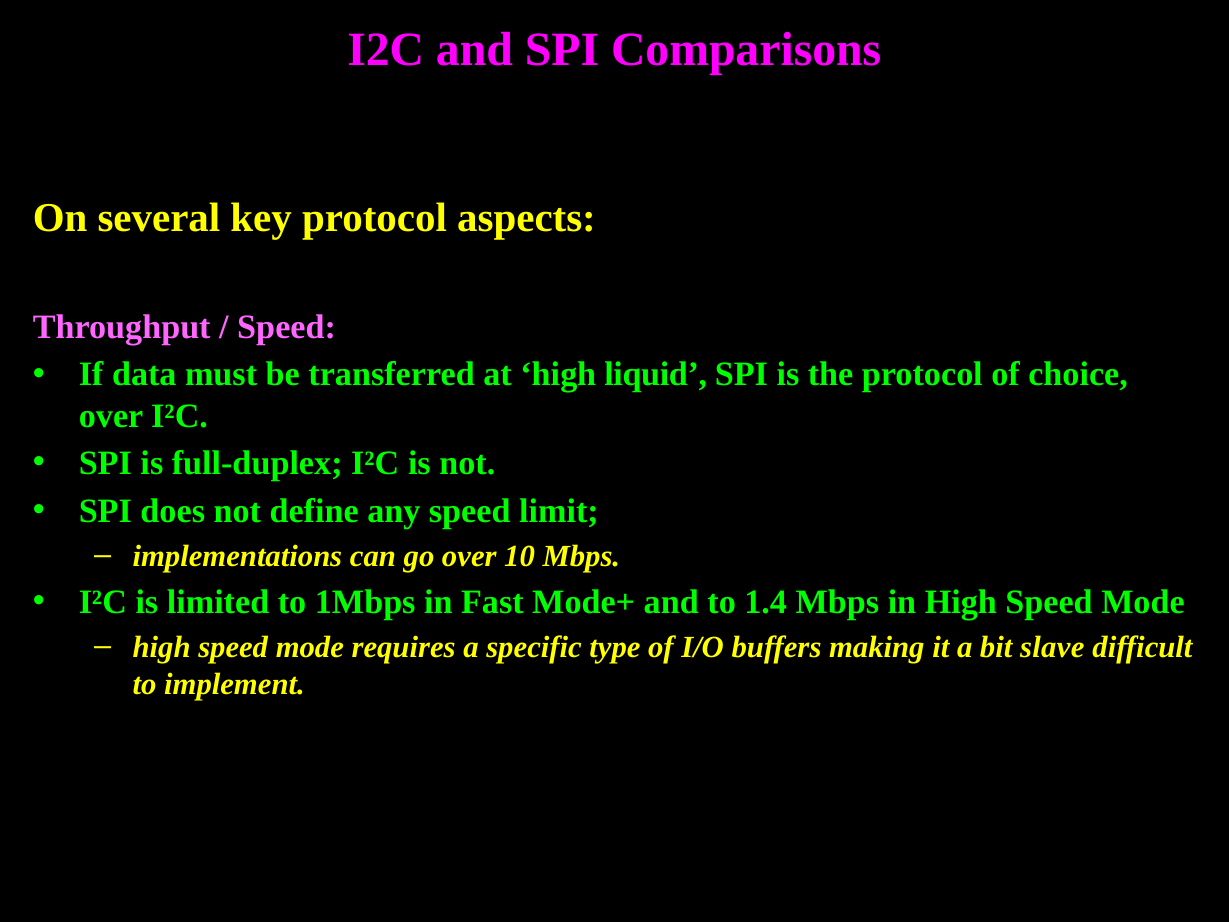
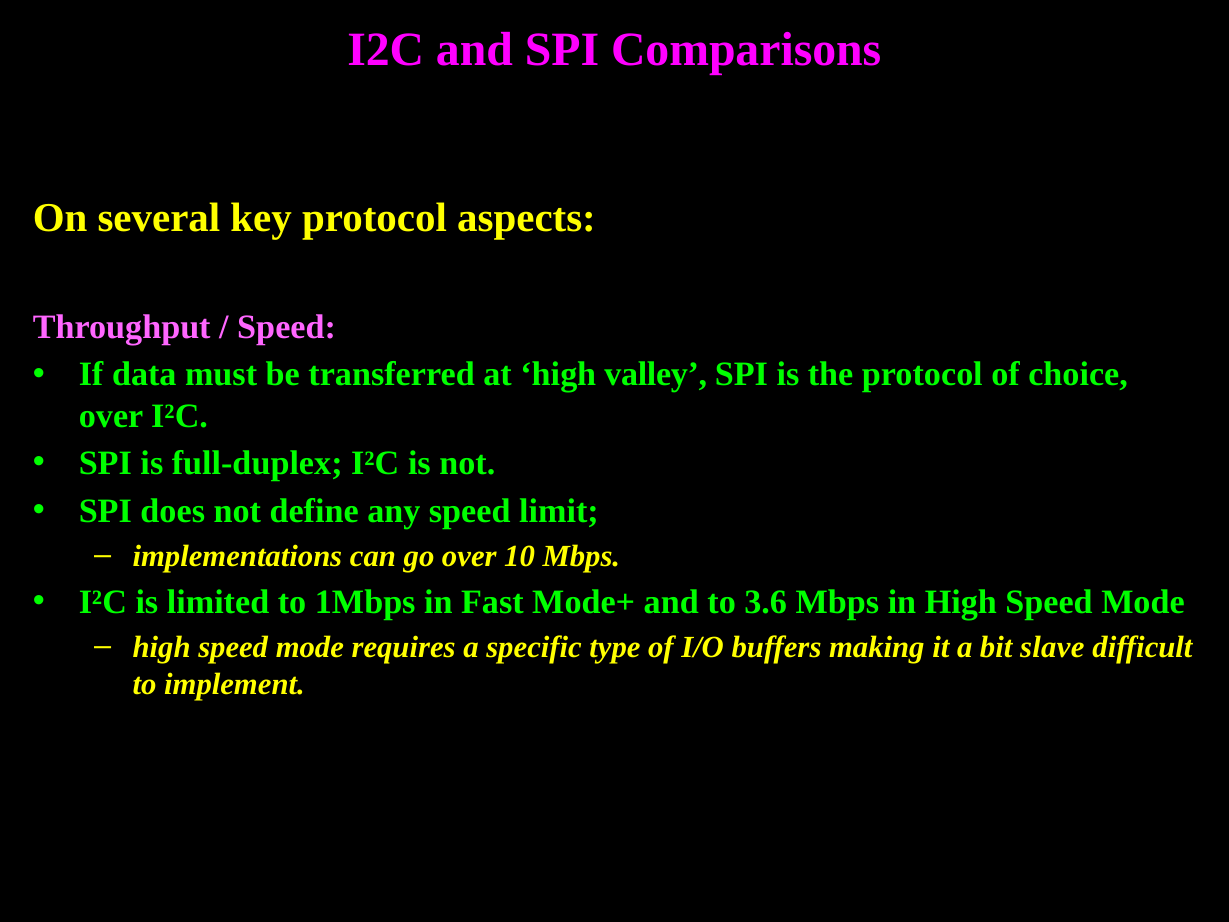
liquid: liquid -> valley
1.4: 1.4 -> 3.6
